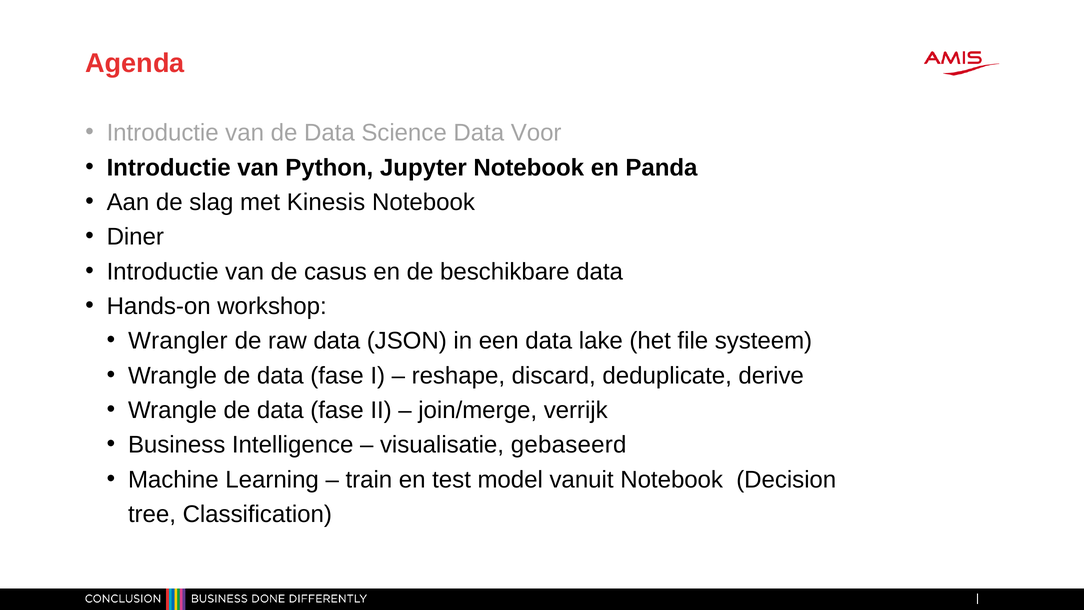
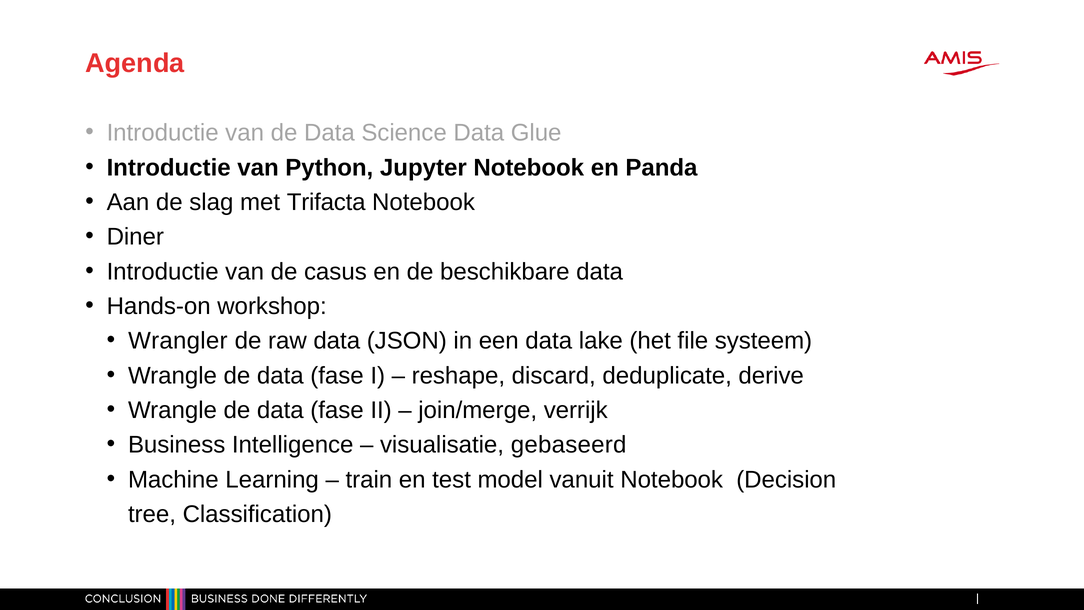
Voor: Voor -> Glue
Kinesis: Kinesis -> Trifacta
